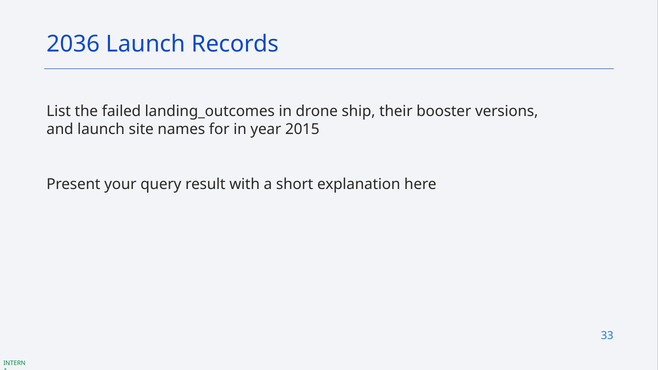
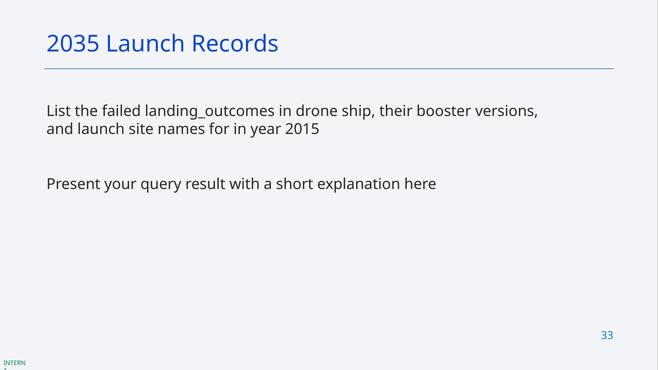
2036: 2036 -> 2035
